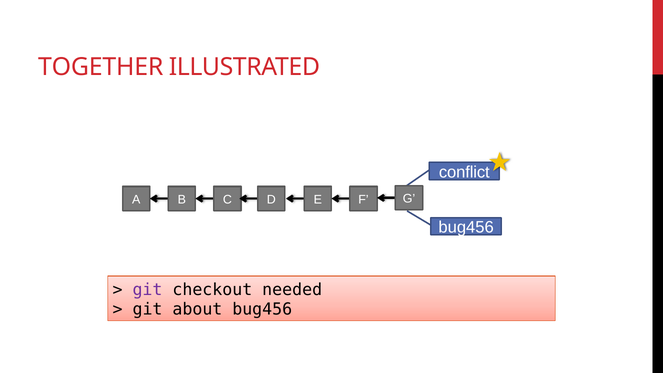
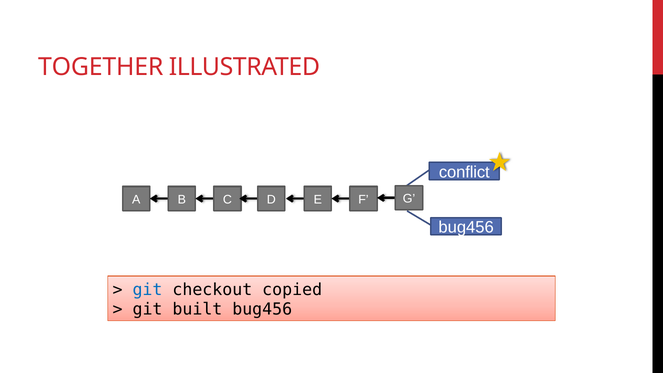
git at (147, 290) colour: purple -> blue
needed: needed -> copied
about: about -> built
